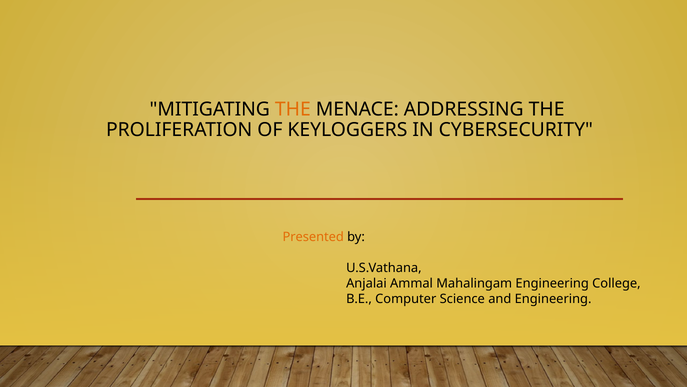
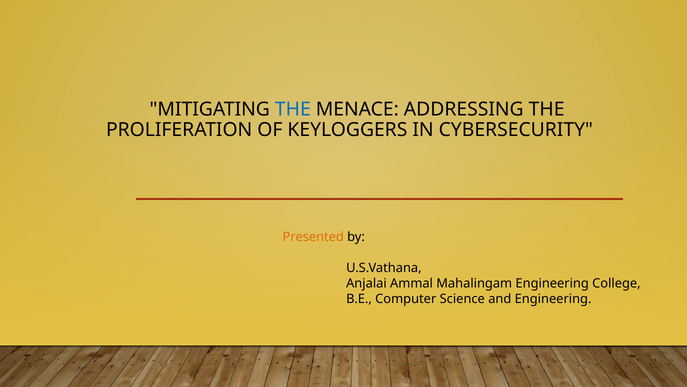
THE at (293, 109) colour: orange -> blue
